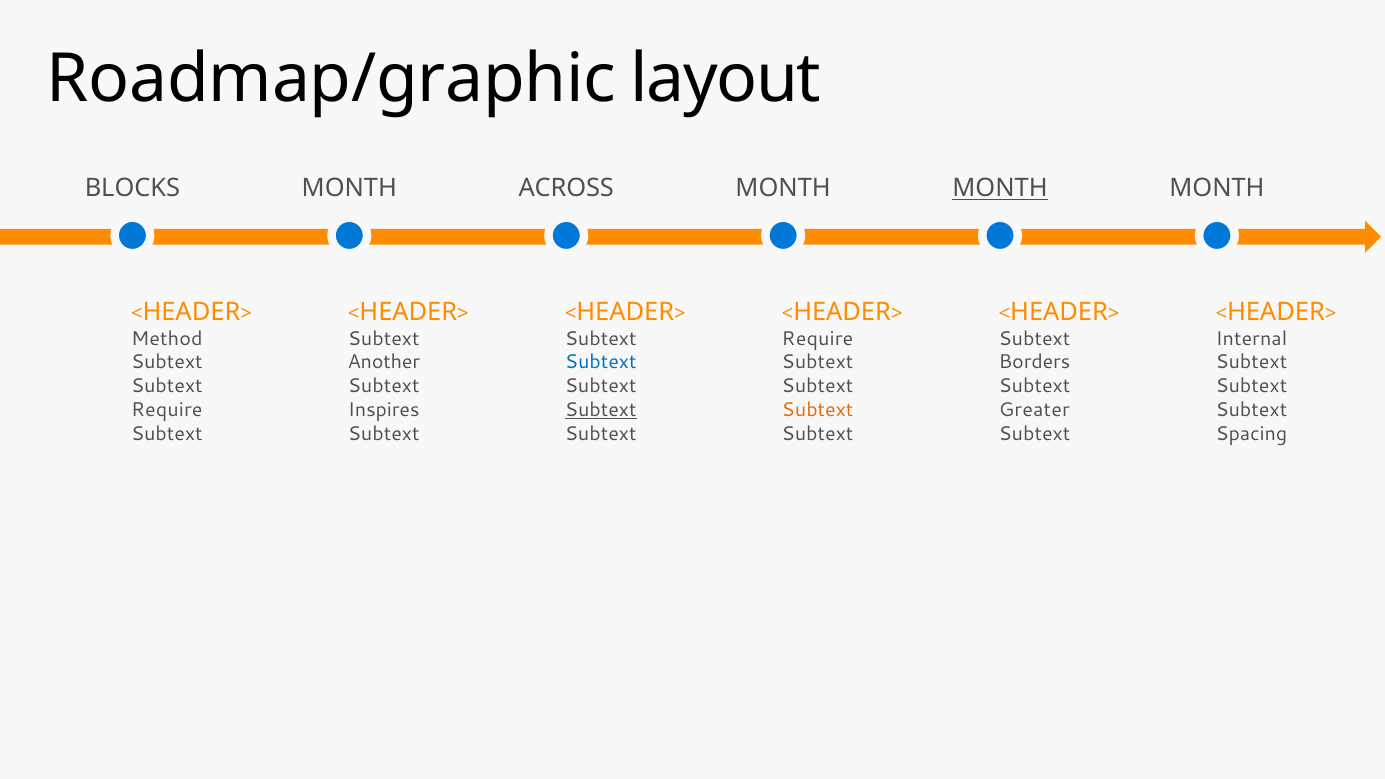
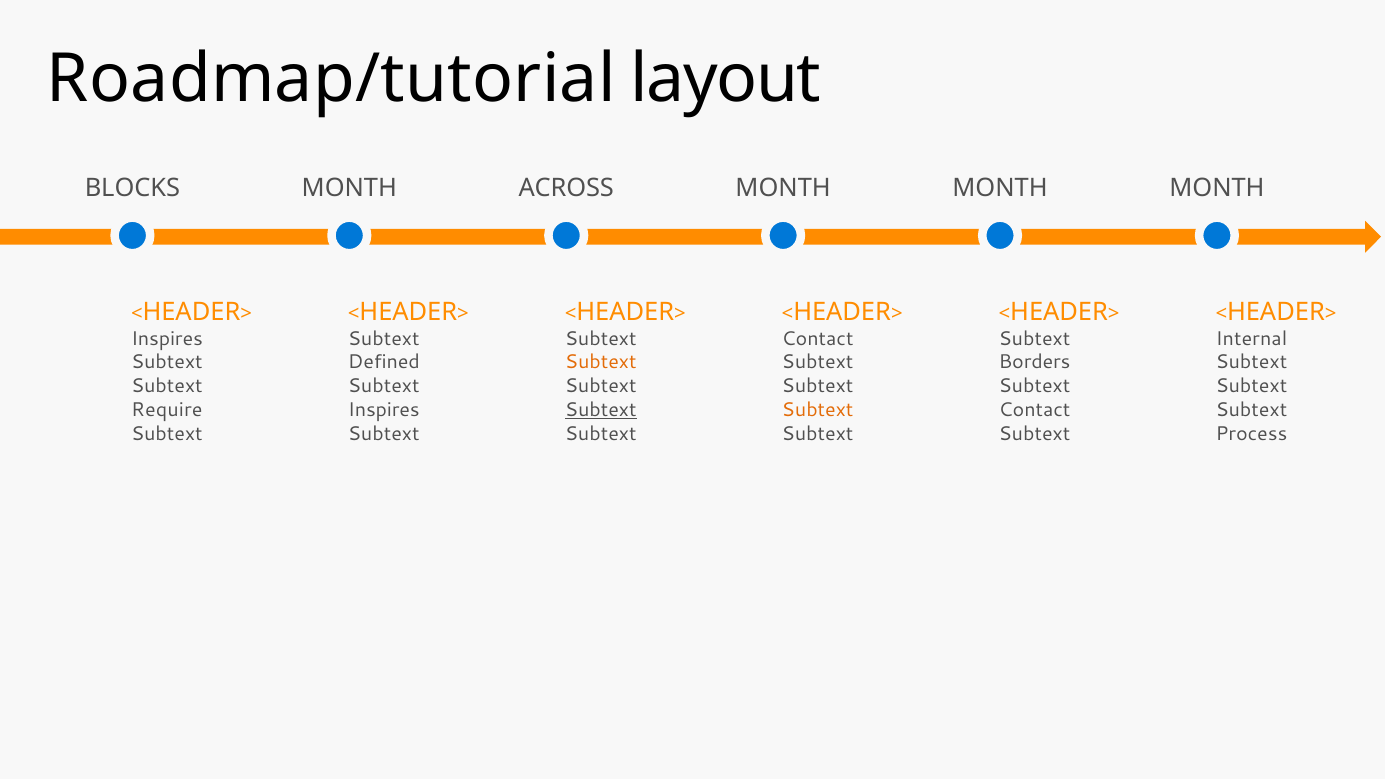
Roadmap/graphic: Roadmap/graphic -> Roadmap/tutorial
MONTH at (1000, 188) underline: present -> none
Method at (167, 338): Method -> Inspires
Require at (818, 338): Require -> Contact
Another: Another -> Defined
Subtext at (601, 362) colour: blue -> orange
Greater at (1034, 410): Greater -> Contact
Spacing: Spacing -> Process
